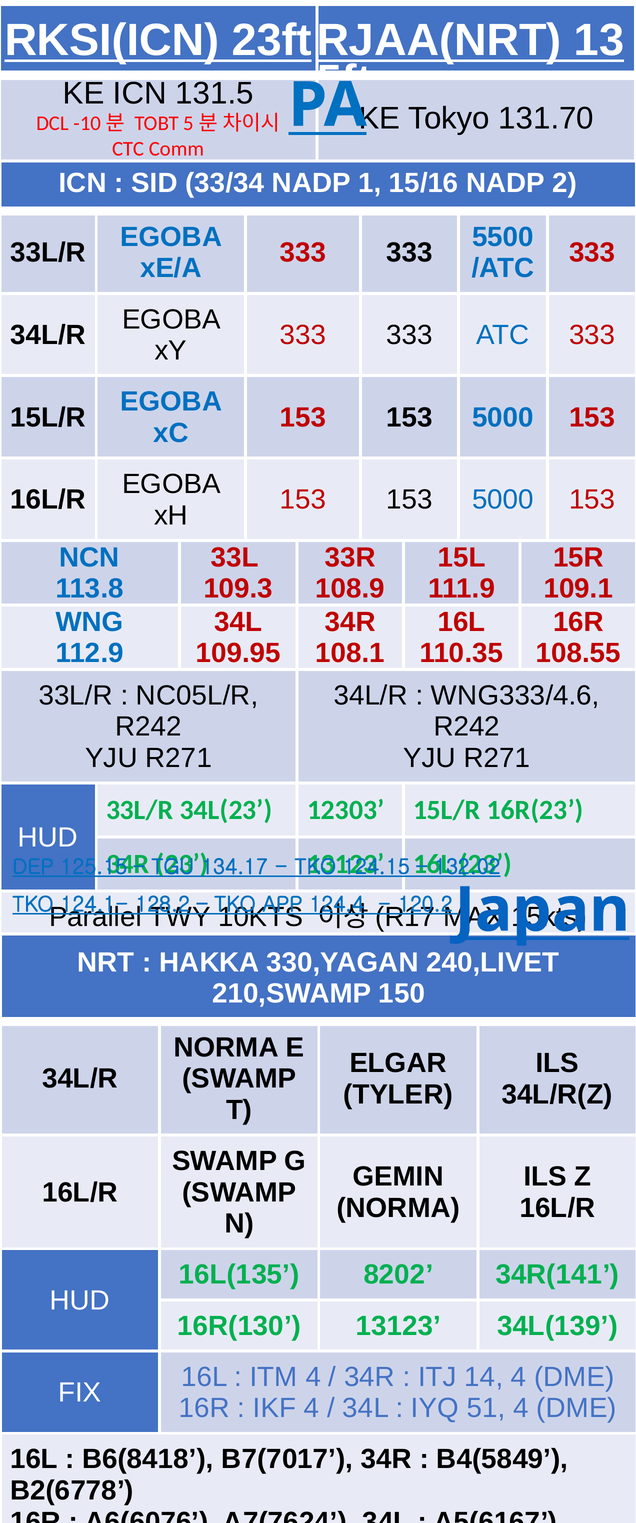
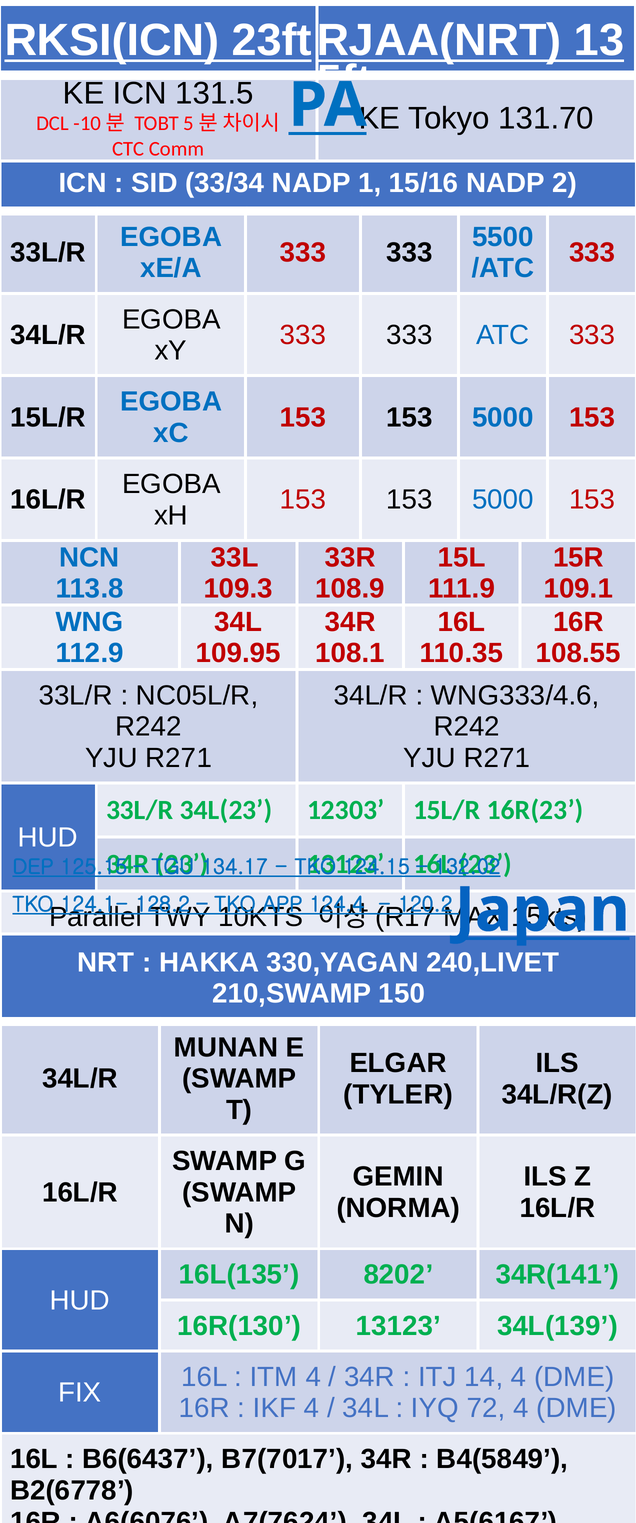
NORMA at (226, 1047): NORMA -> MUNAN
51: 51 -> 72
B6(8418: B6(8418 -> B6(6437
